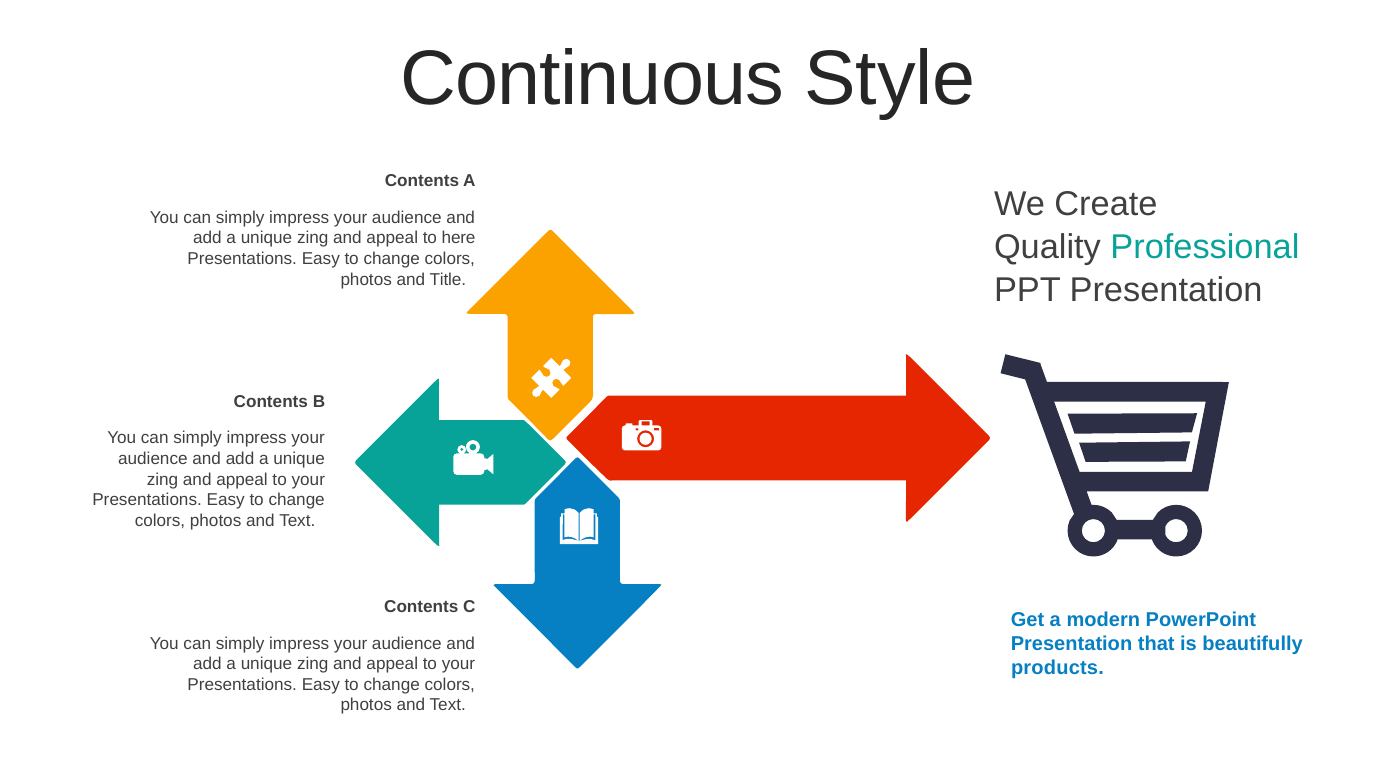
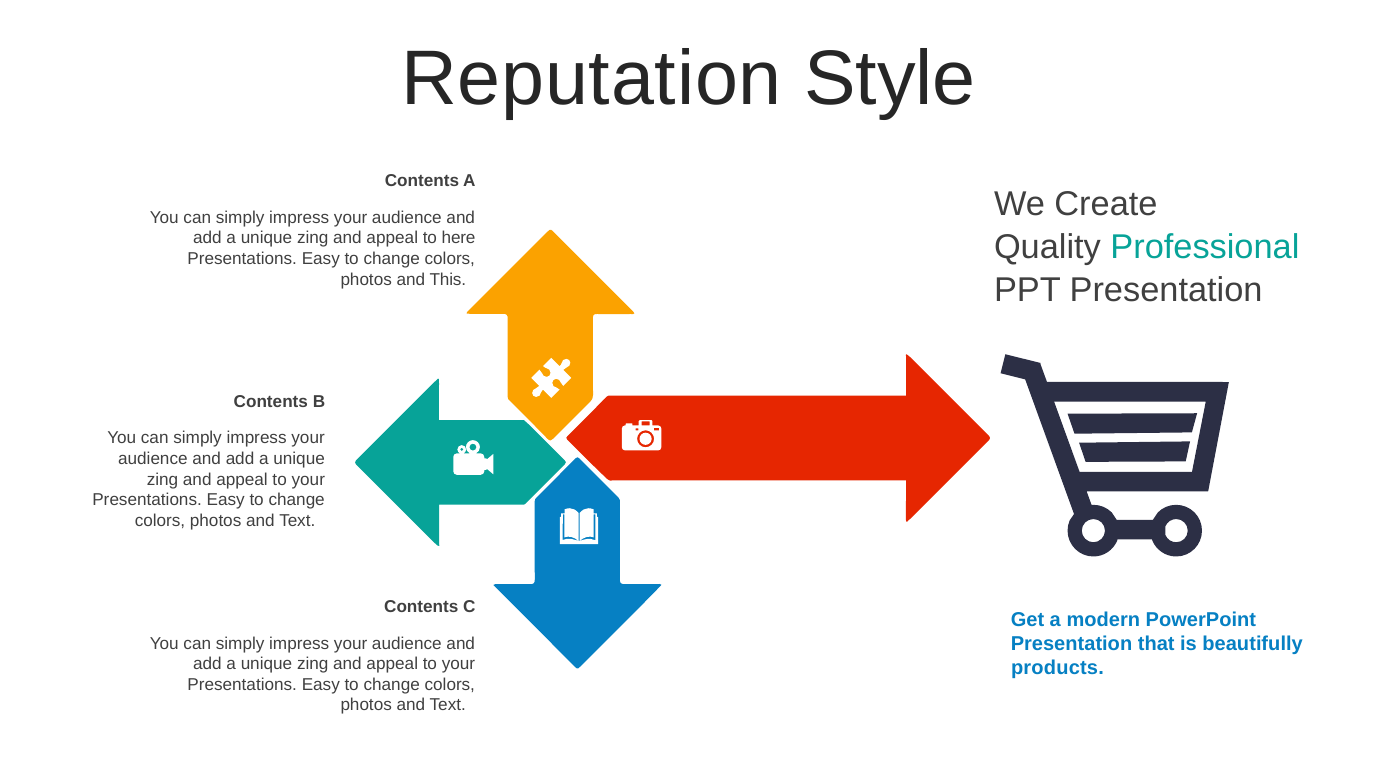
Continuous: Continuous -> Reputation
Title: Title -> This
